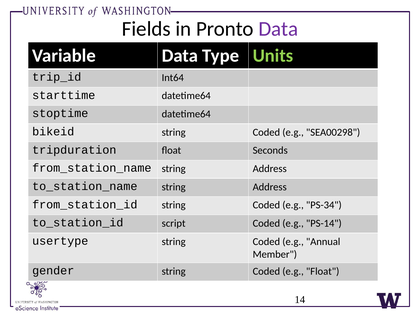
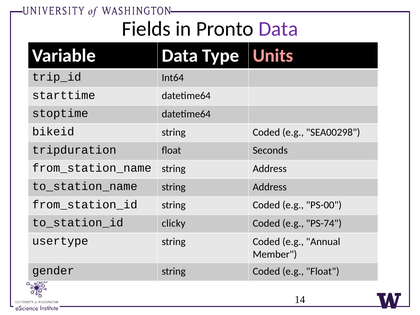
Units colour: light green -> pink
PS-34: PS-34 -> PS-00
script: script -> clicky
PS-14: PS-14 -> PS-74
